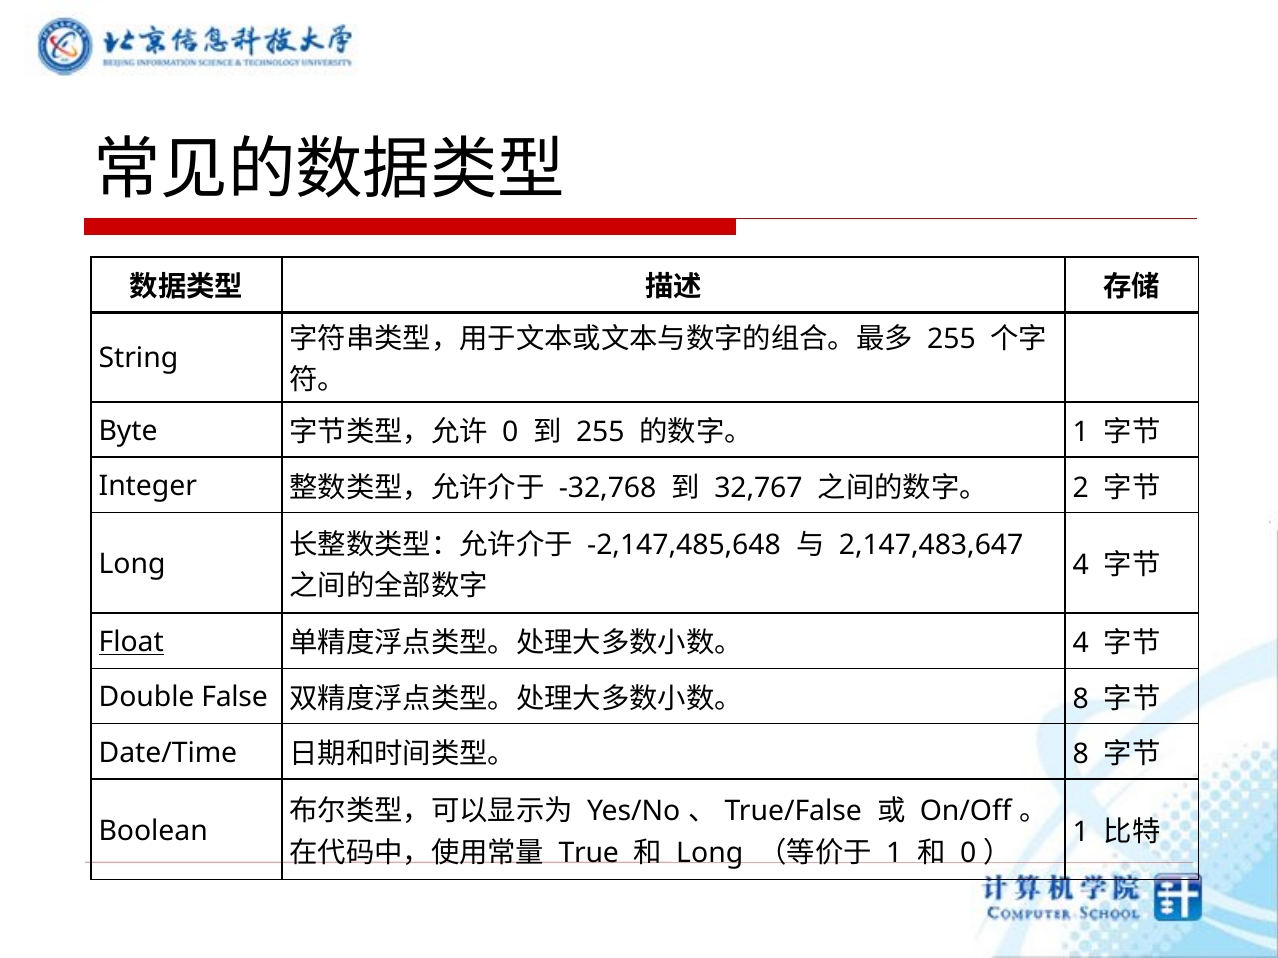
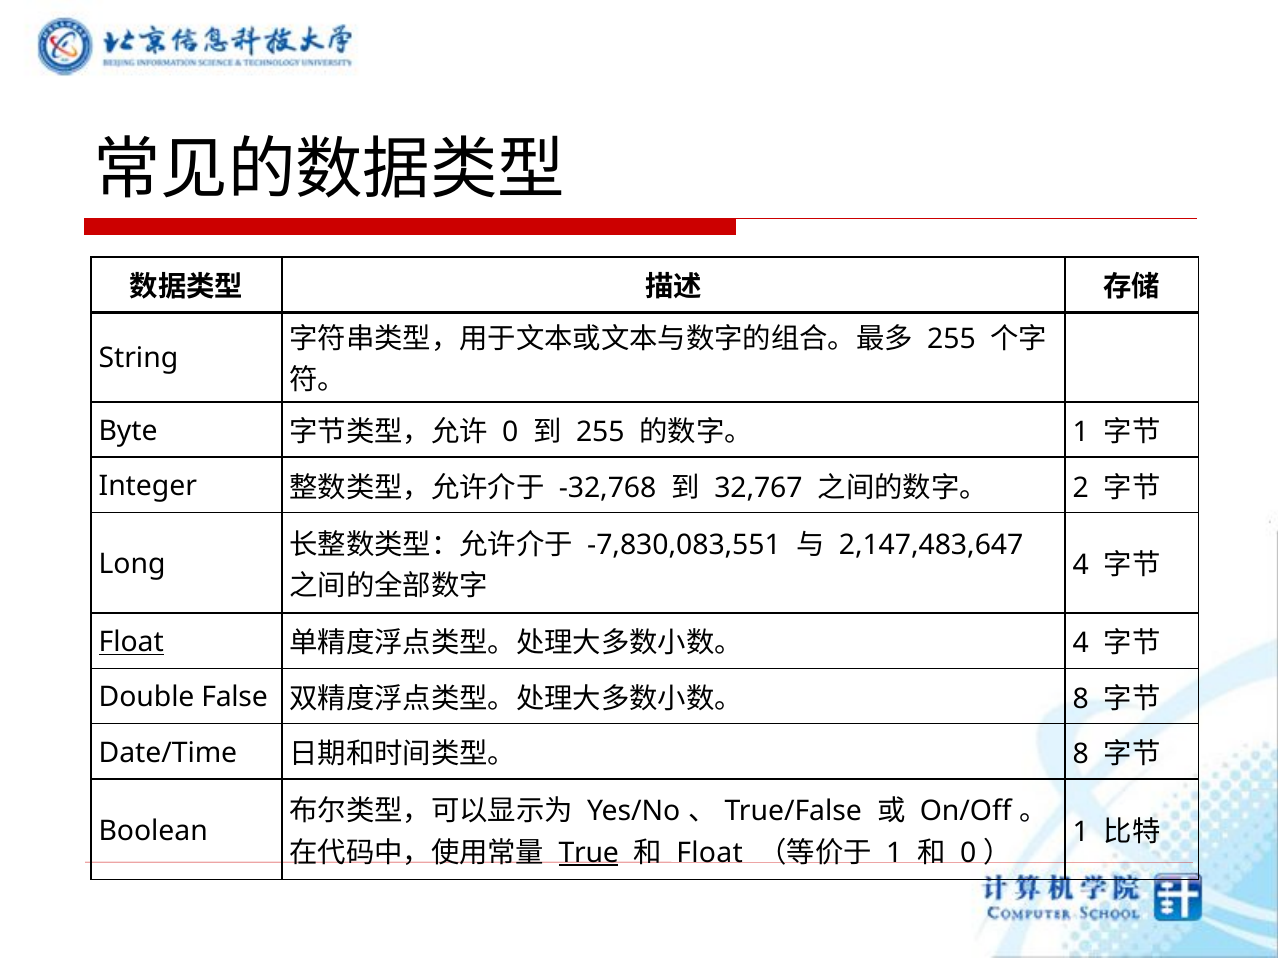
-2,147,485,648: -2,147,485,648 -> -7,830,083,551
True underline: none -> present
Long at (710, 853): Long -> Float
